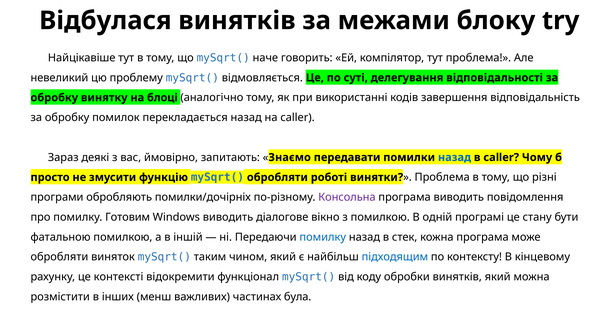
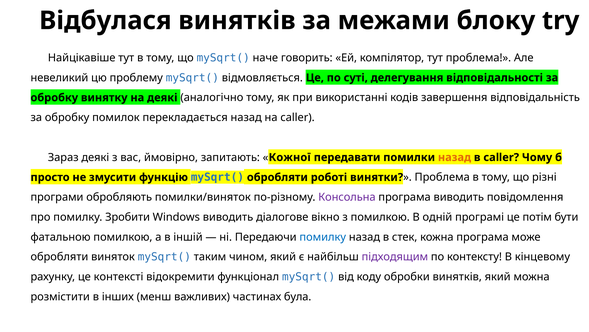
на блоці: блоці -> деякі
Знаємо: Знаємо -> Кожної
назад at (455, 157) colour: blue -> orange
помилки/дочірніх: помилки/дочірніх -> помилки/виняток
Готовим: Готовим -> Зробити
стану: стану -> потім
підходящим colour: blue -> purple
